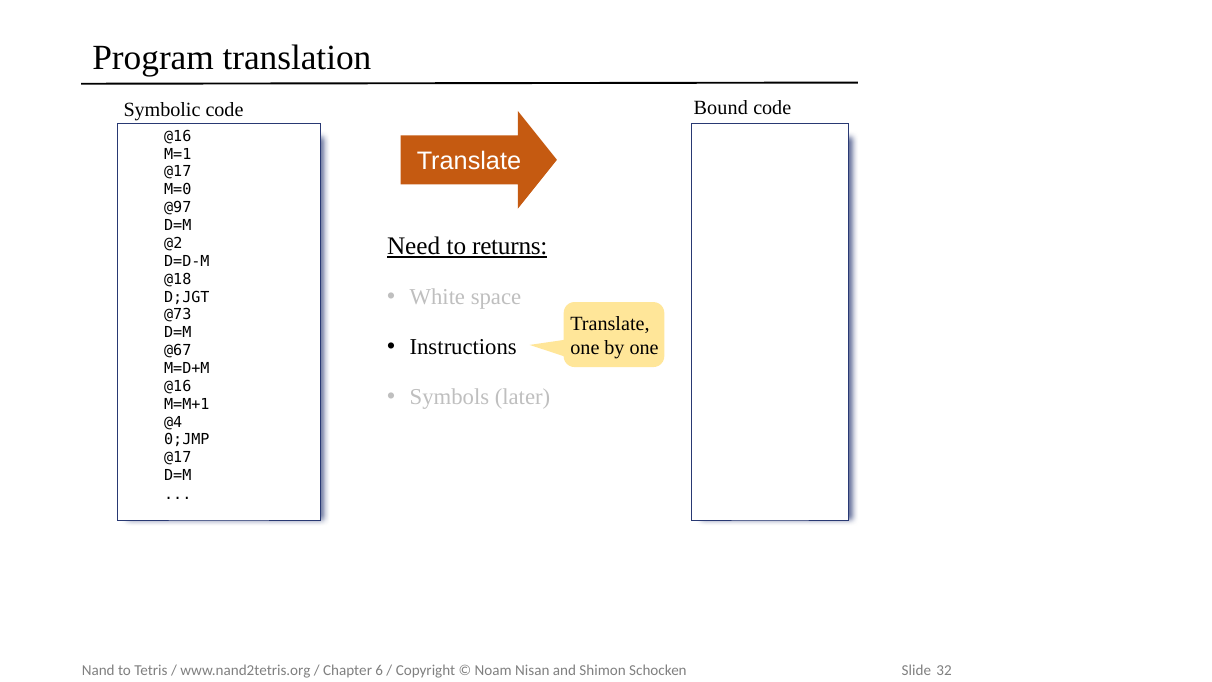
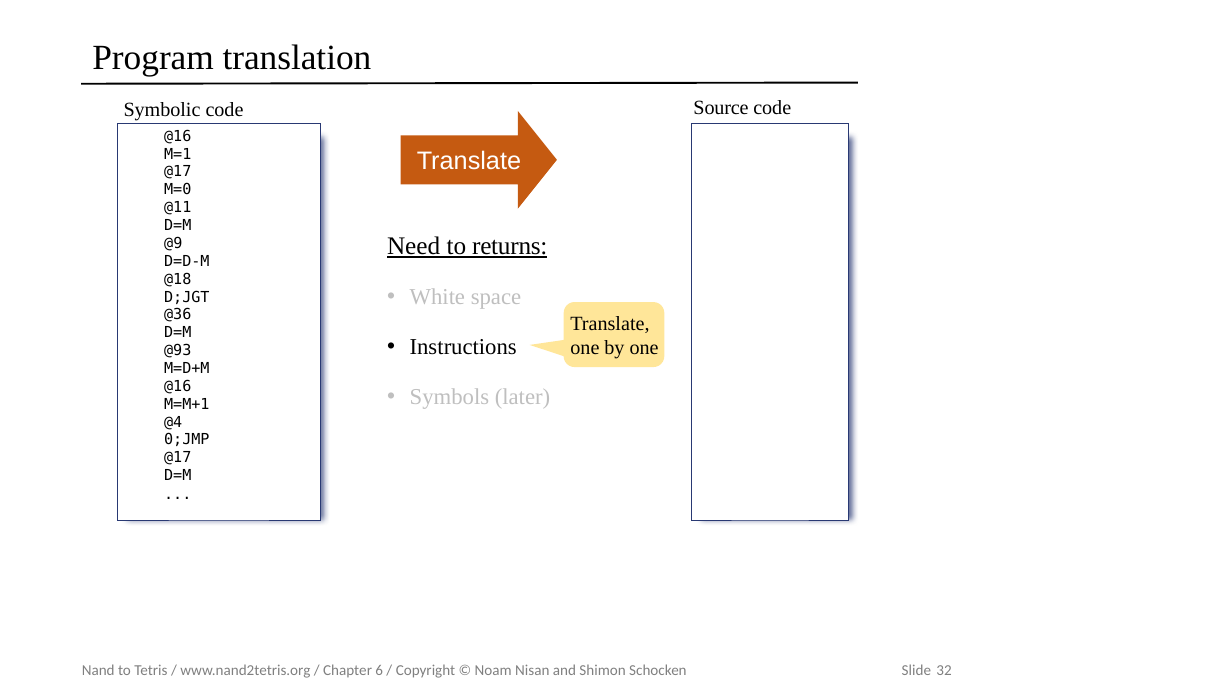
Bound: Bound -> Source
@97: @97 -> @11
@2: @2 -> @9
@73: @73 -> @36
@67: @67 -> @93
